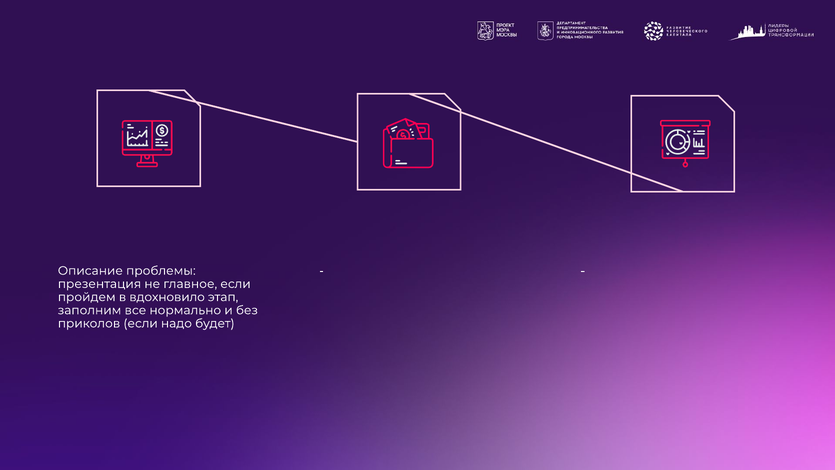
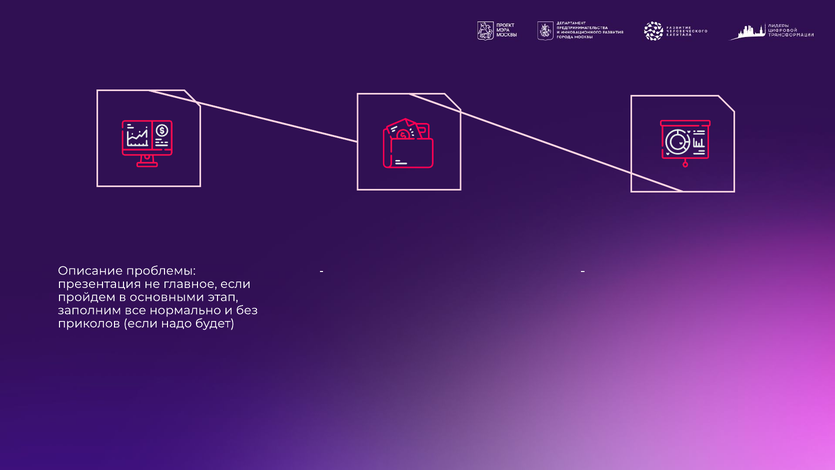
вдохновило: вдохновило -> основными
